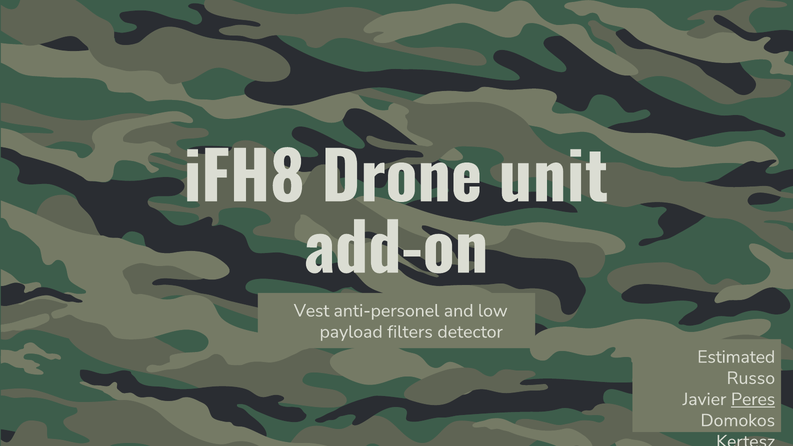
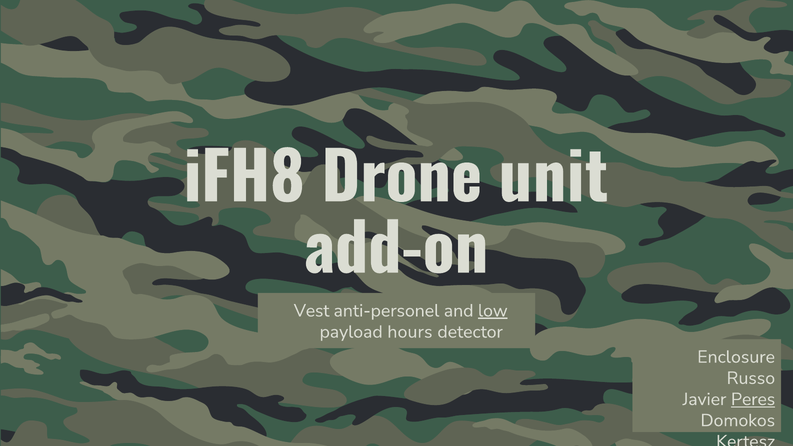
low underline: none -> present
filters: filters -> hours
Estimated: Estimated -> Enclosure
